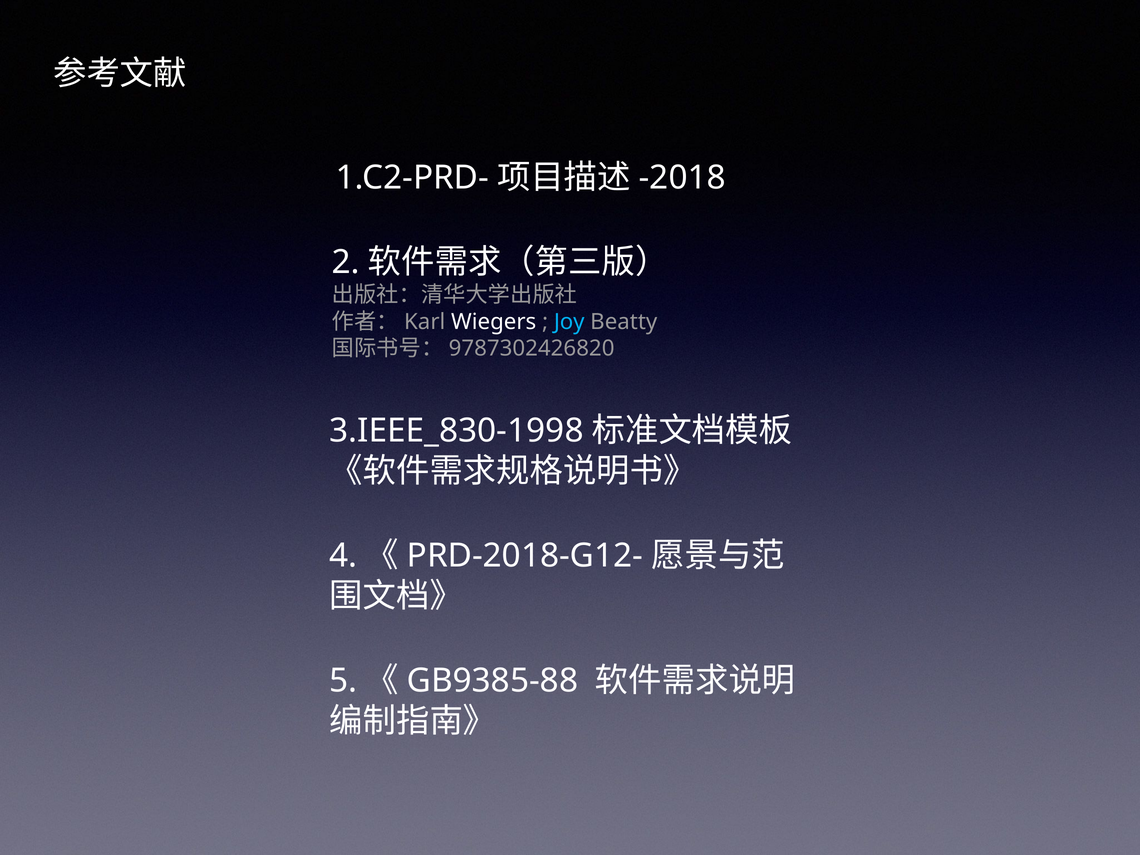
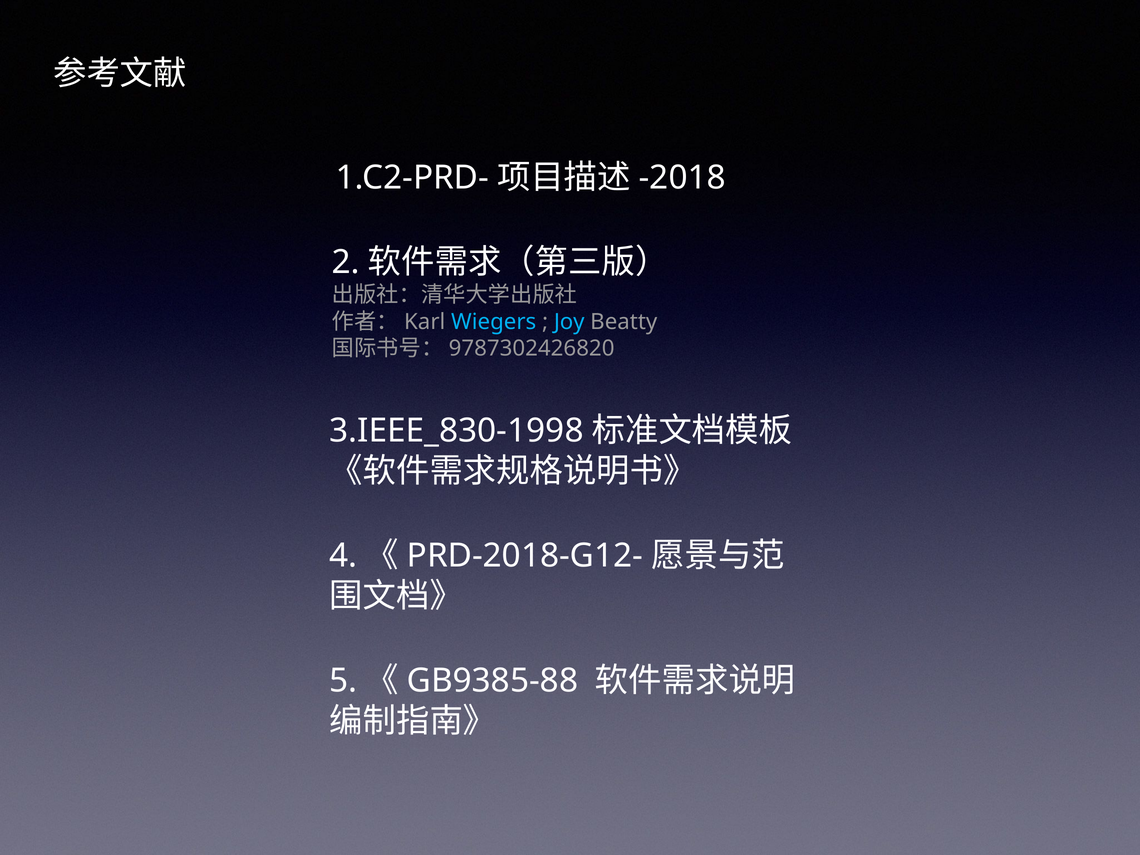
Wiegers colour: white -> light blue
